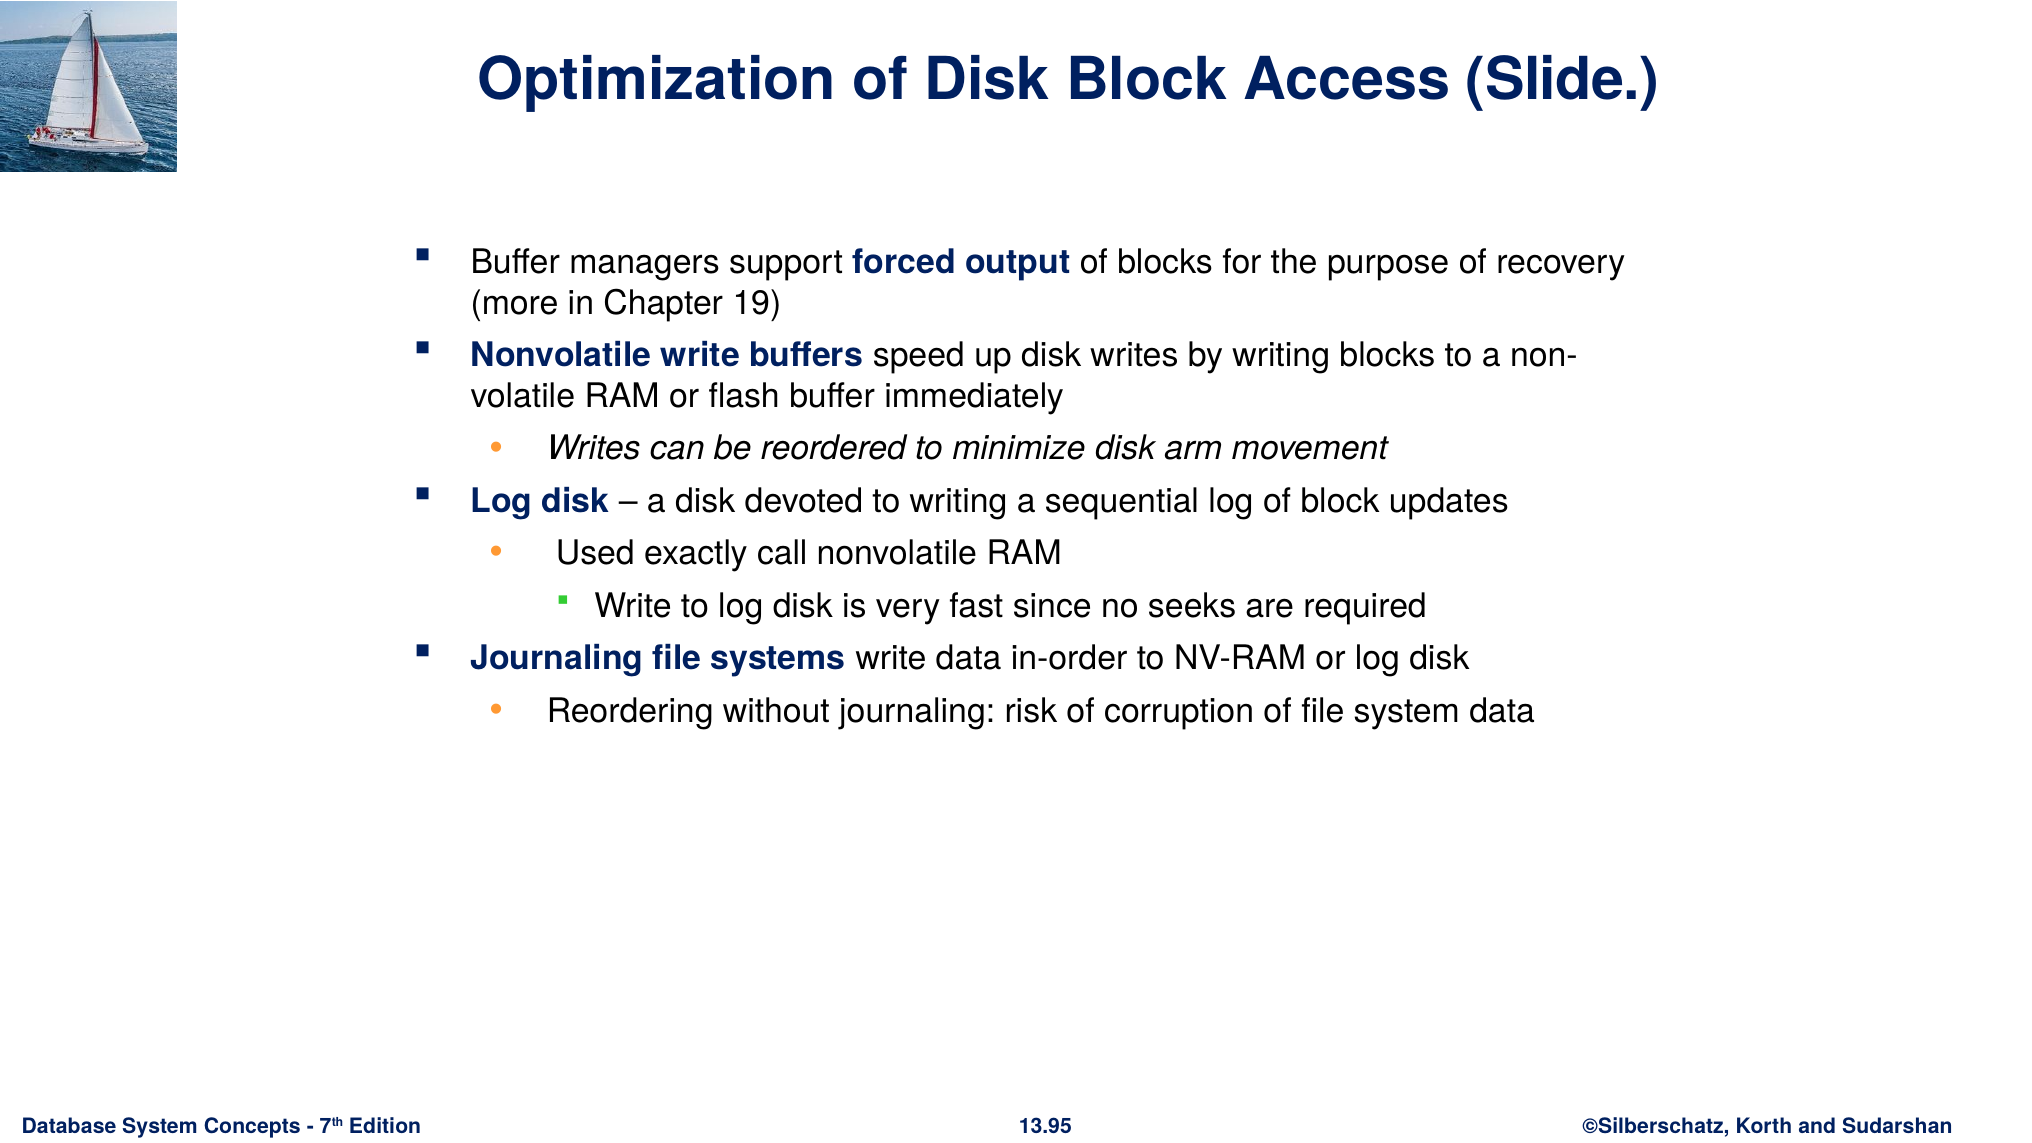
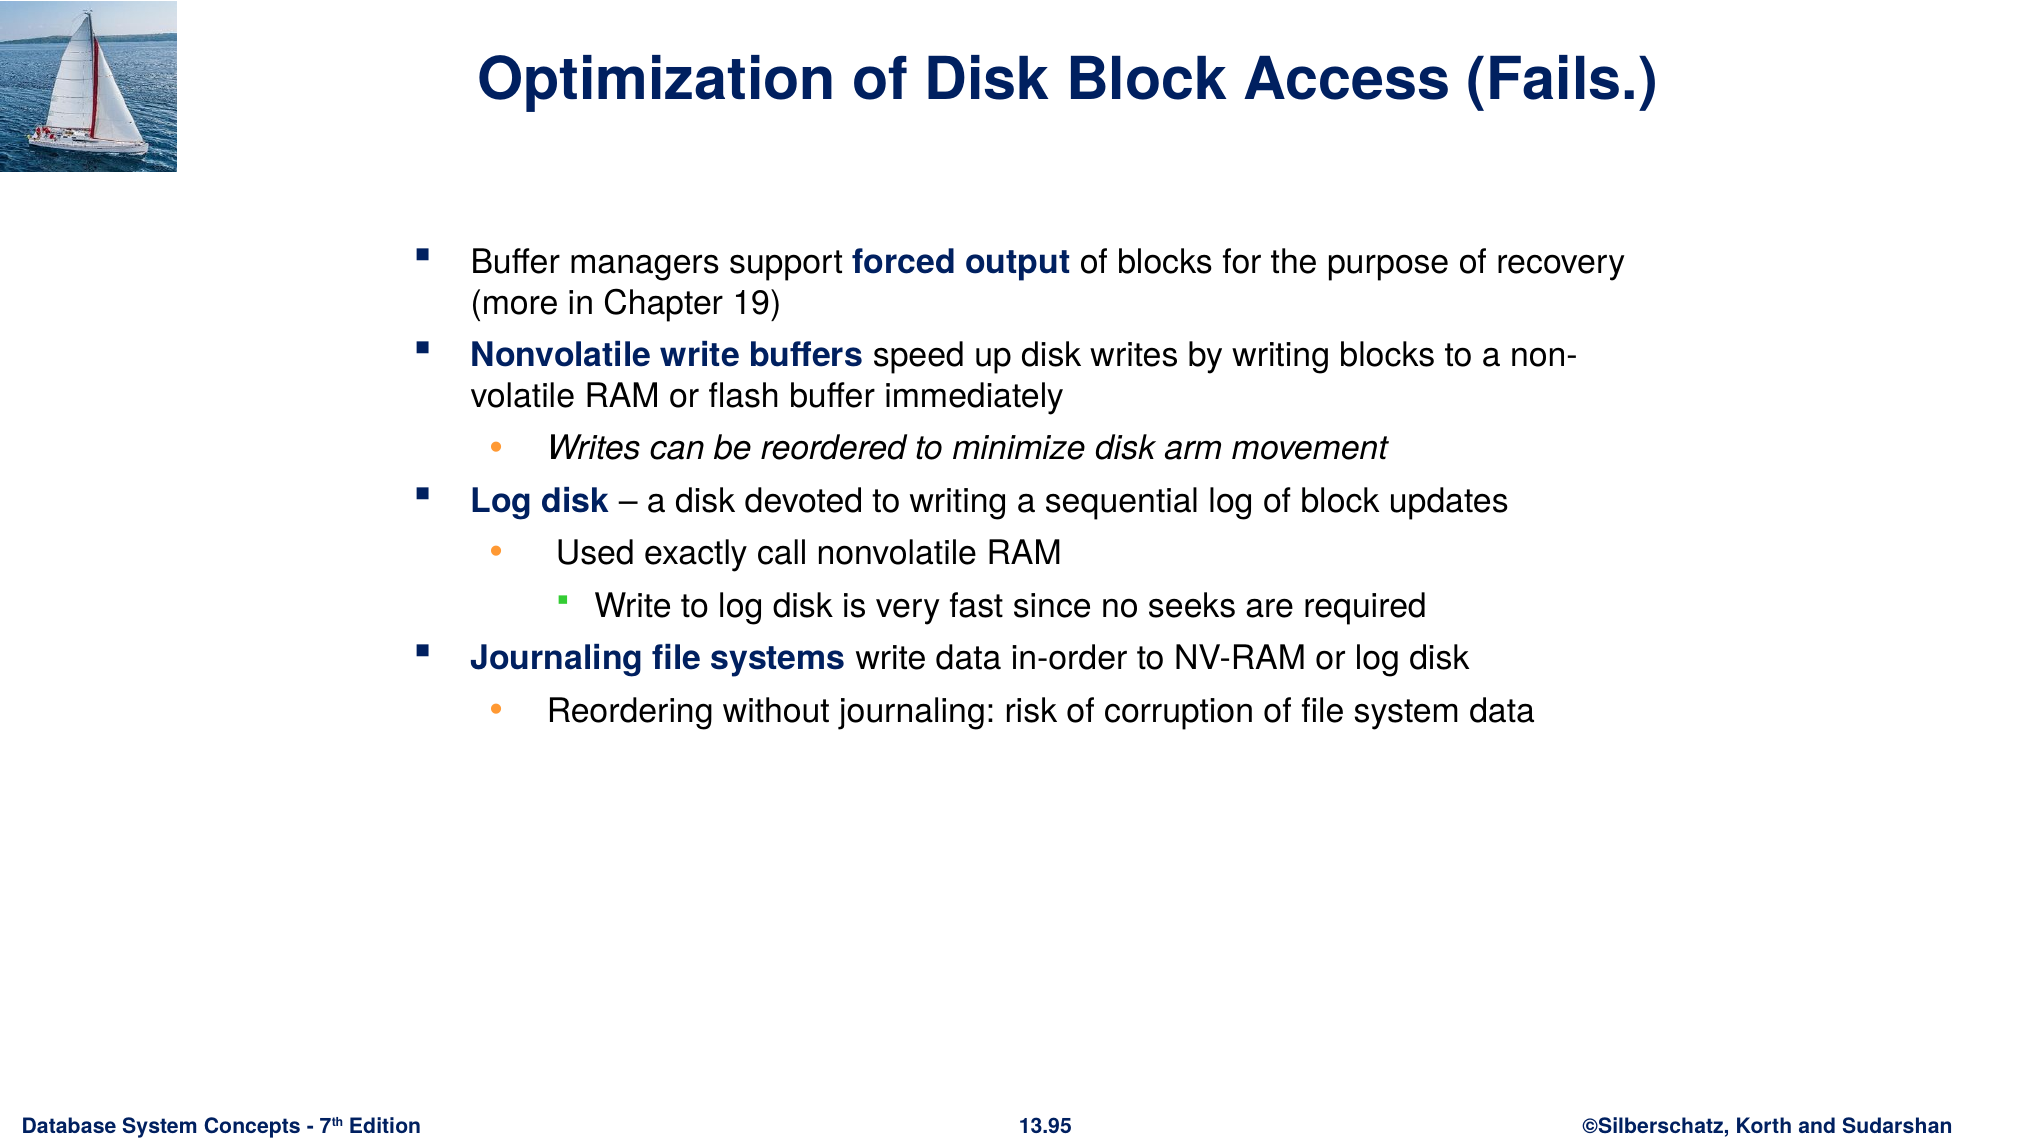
Slide: Slide -> Fails
